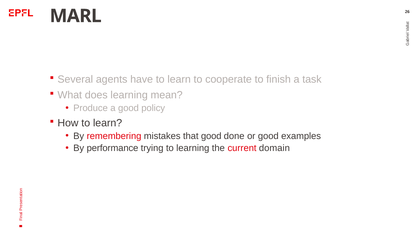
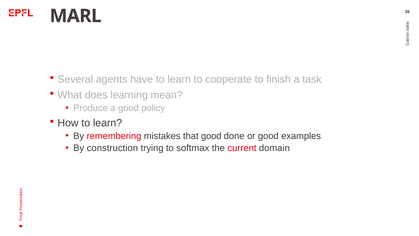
performance: performance -> construction
to learning: learning -> softmax
